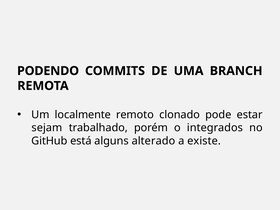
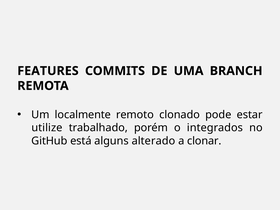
PODENDO: PODENDO -> FEATURES
sejam: sejam -> utilize
existe: existe -> clonar
